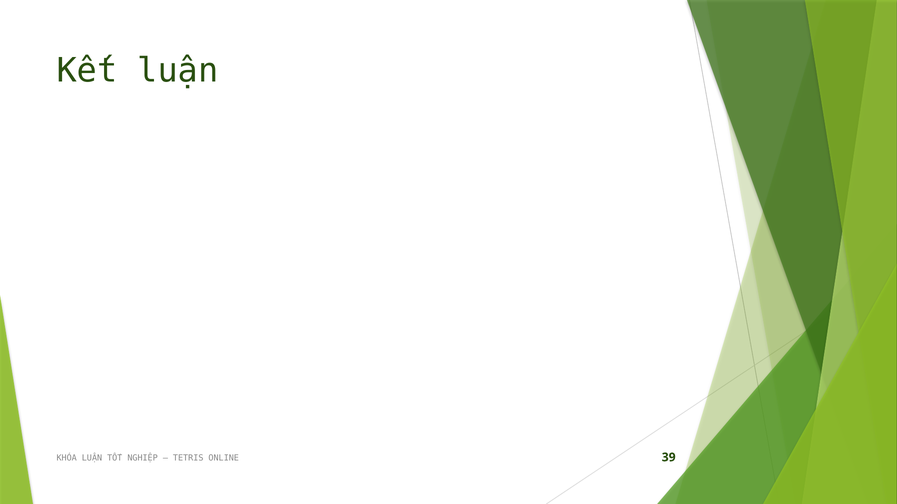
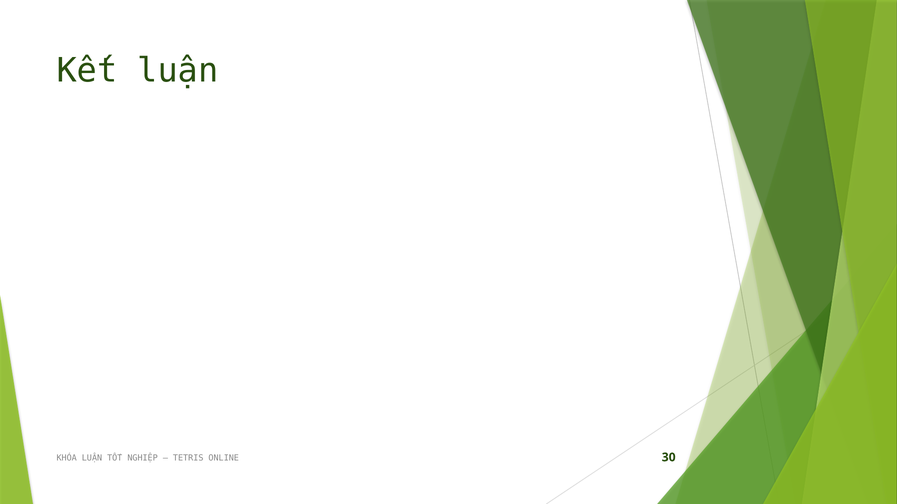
39: 39 -> 30
